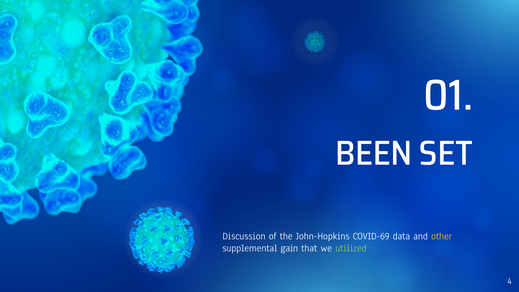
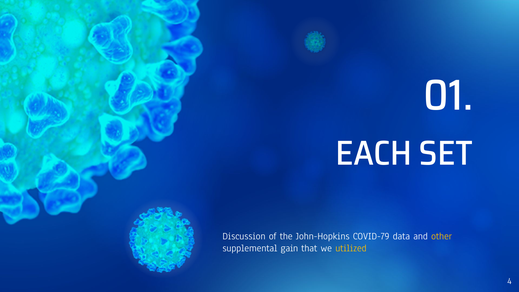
BEEN: BEEN -> EACH
COVID-69: COVID-69 -> COVID-79
utilized colour: light green -> yellow
